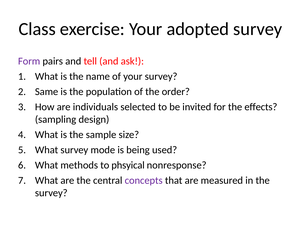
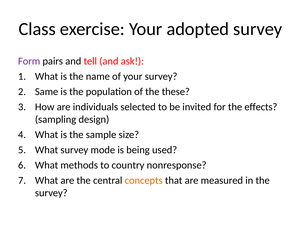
order: order -> these
phsyical: phsyical -> country
concepts colour: purple -> orange
